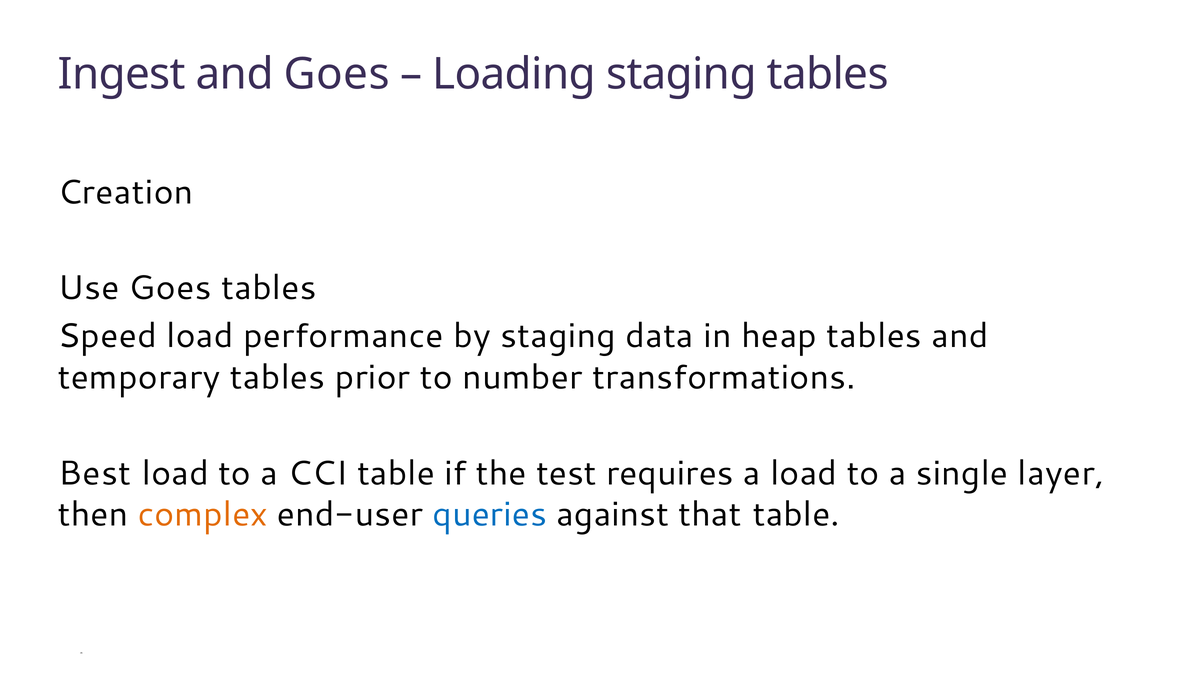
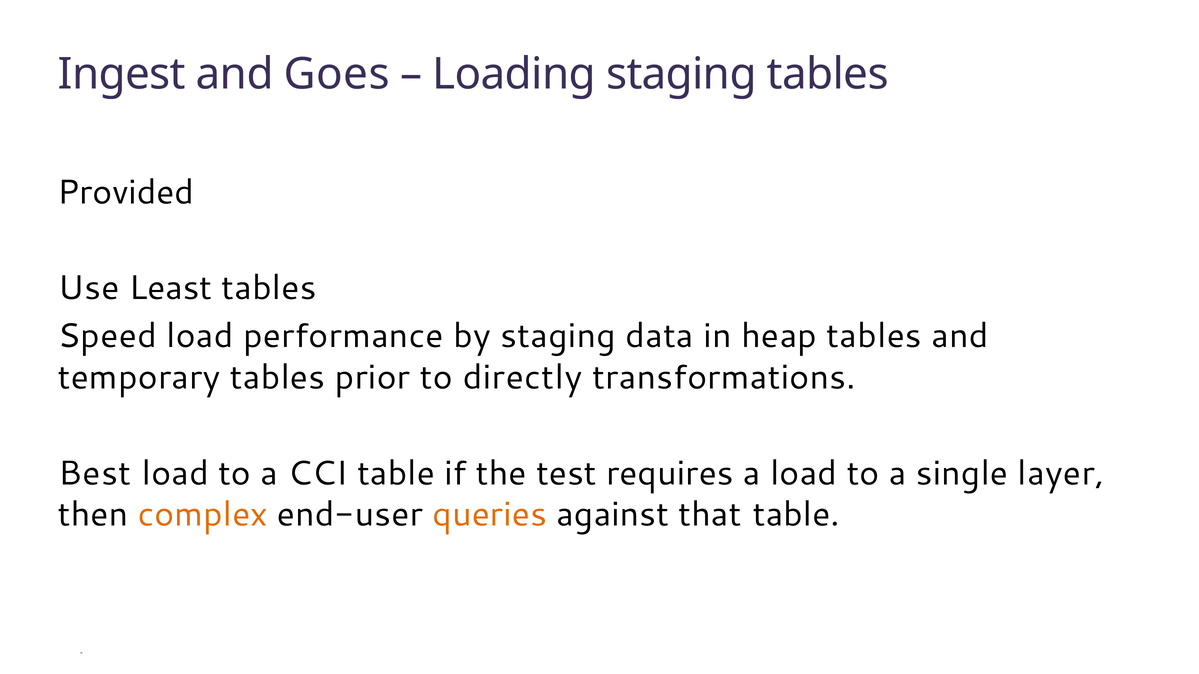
Creation: Creation -> Provided
Use Goes: Goes -> Least
number: number -> directly
queries colour: blue -> orange
